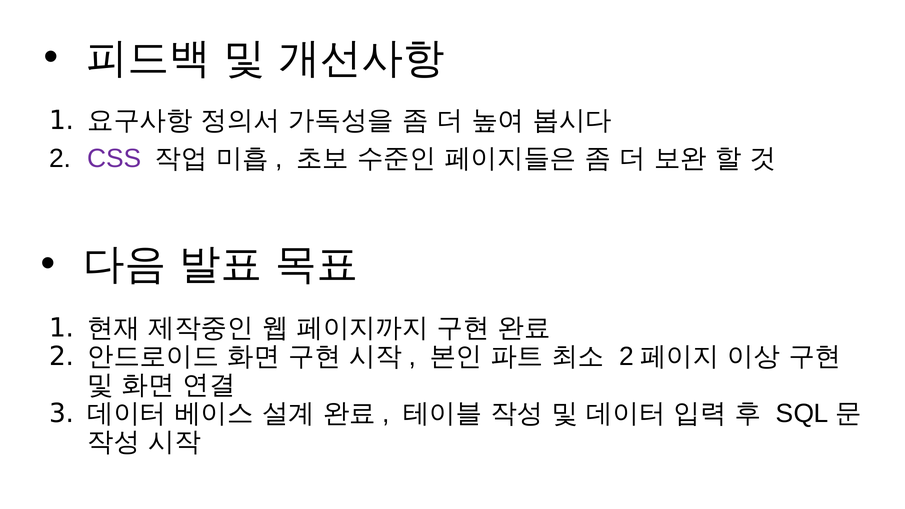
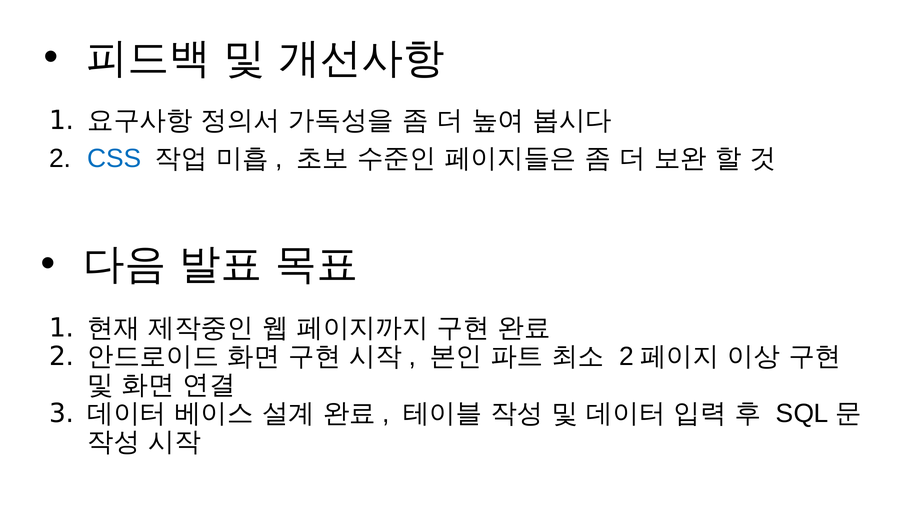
CSS colour: purple -> blue
